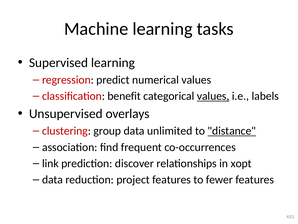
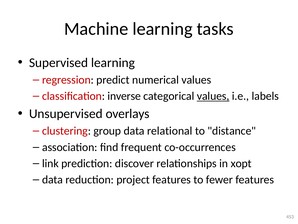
benefit: benefit -> inverse
unlimited: unlimited -> relational
distance underline: present -> none
